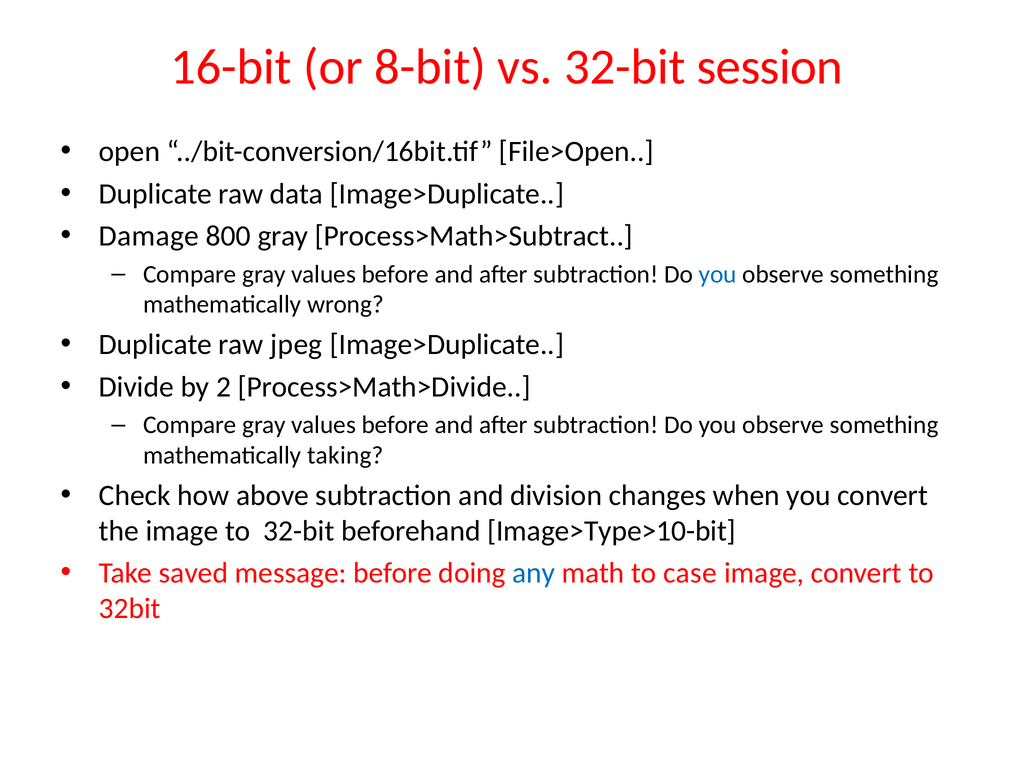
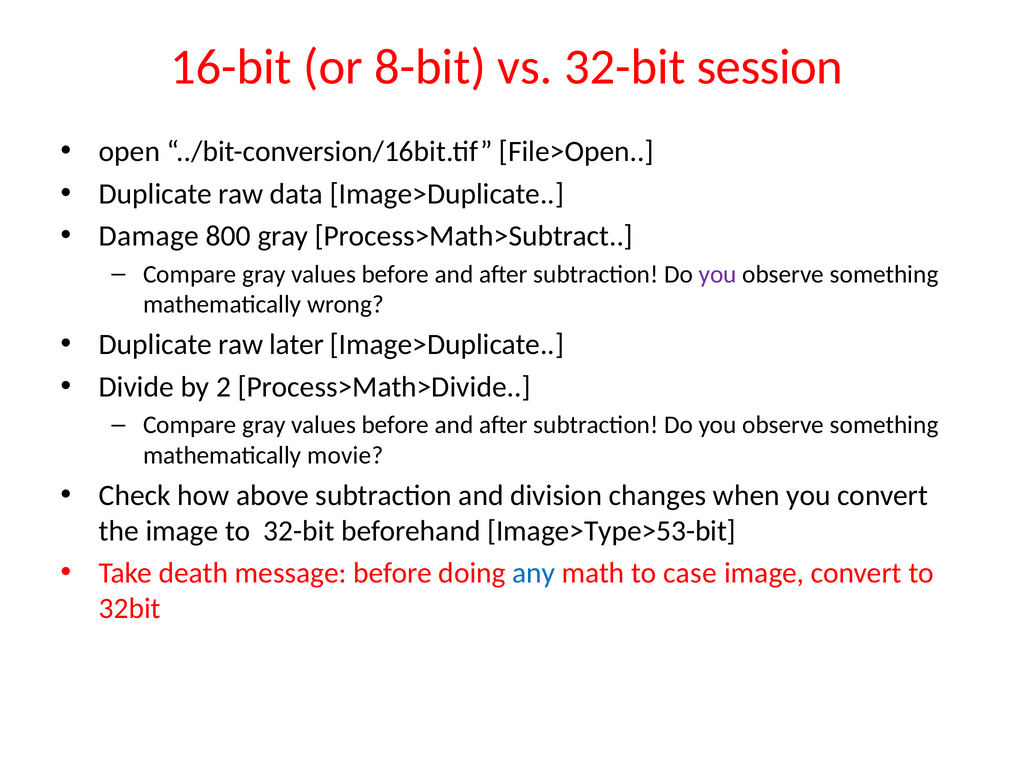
you at (718, 274) colour: blue -> purple
jpeg: jpeg -> later
taking: taking -> movie
Image>Type>10-bit: Image>Type>10-bit -> Image>Type>53-bit
saved: saved -> death
